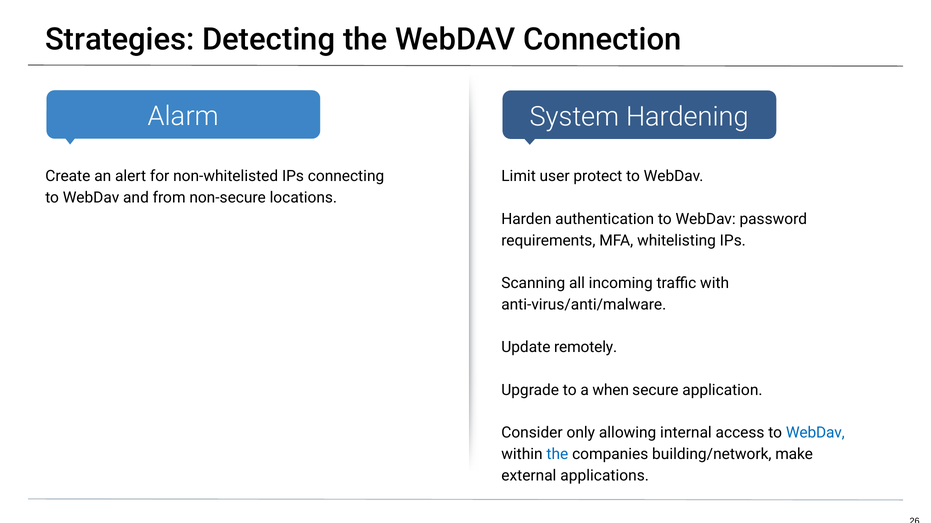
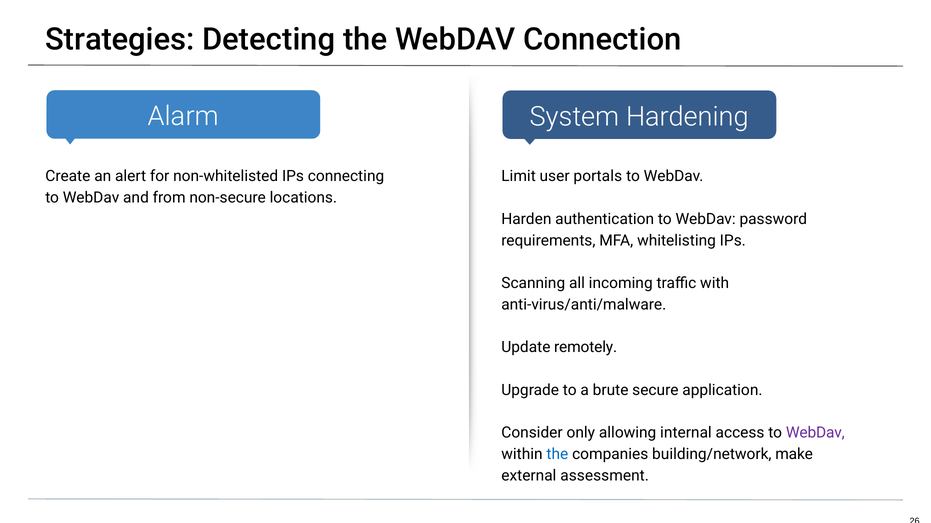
protect: protect -> portals
when: when -> brute
WebDav at (815, 433) colour: blue -> purple
applications: applications -> assessment
